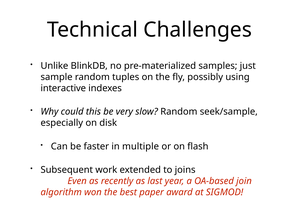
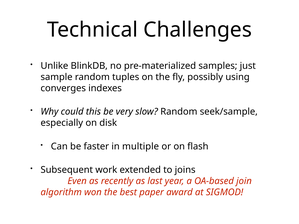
interactive: interactive -> converges
